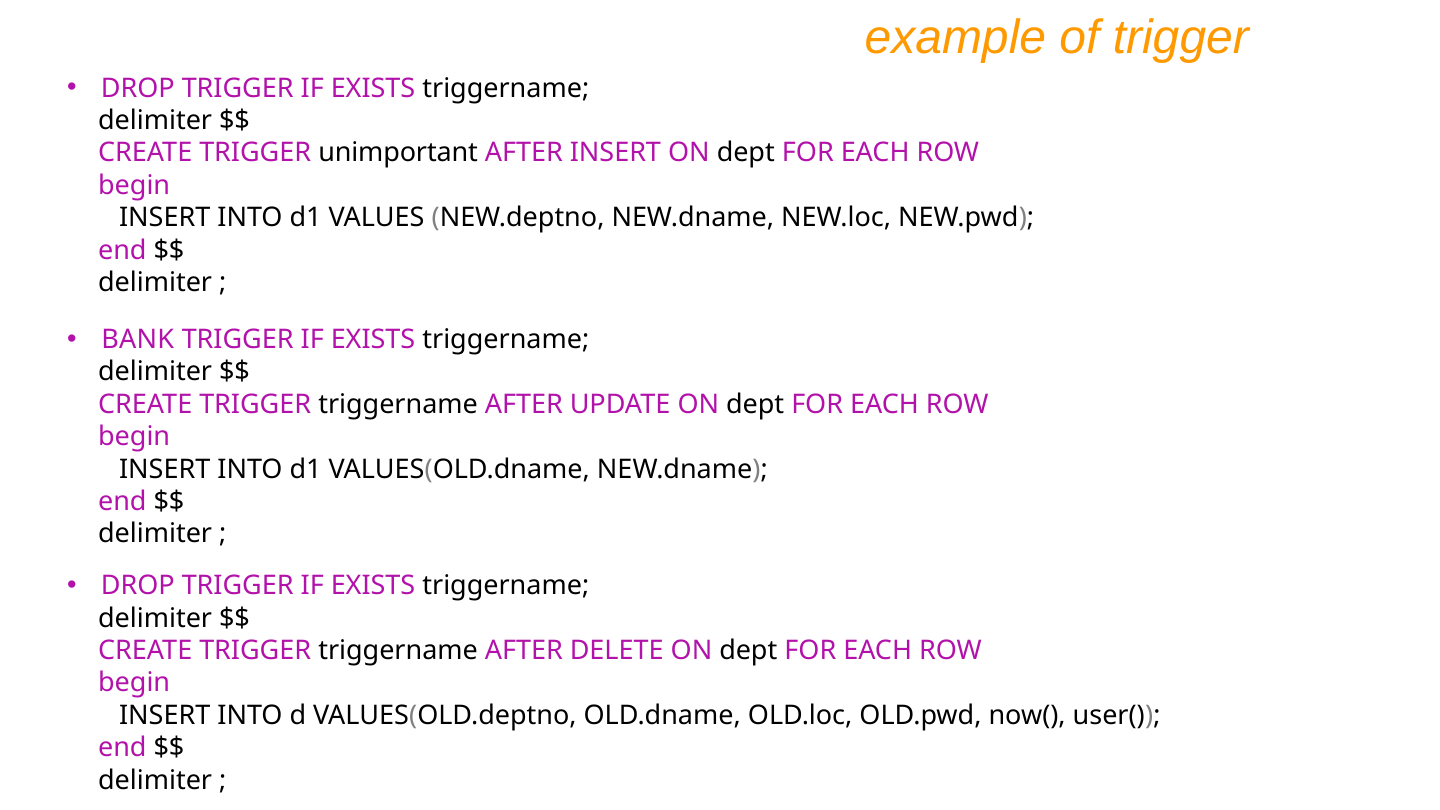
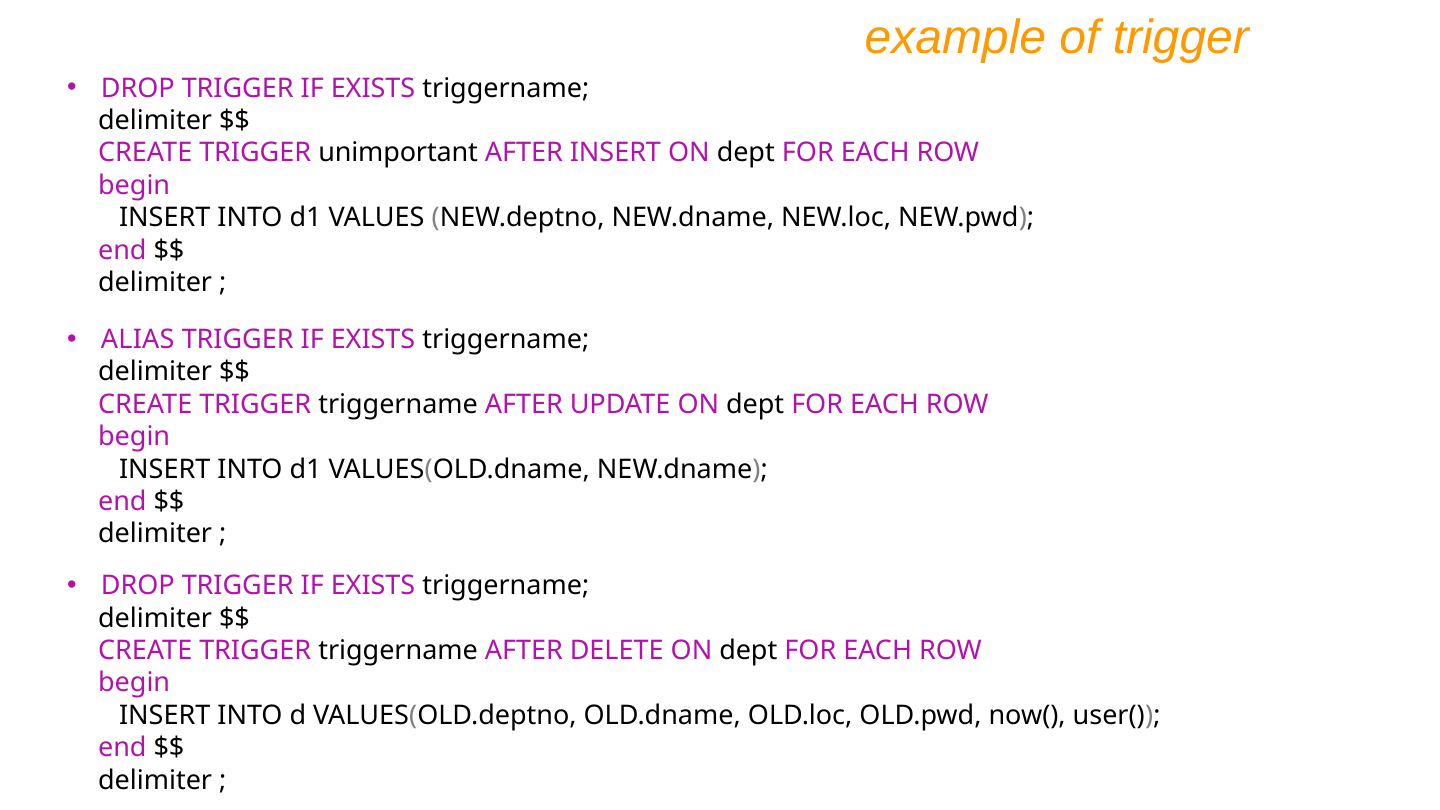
BANK: BANK -> ALIAS
